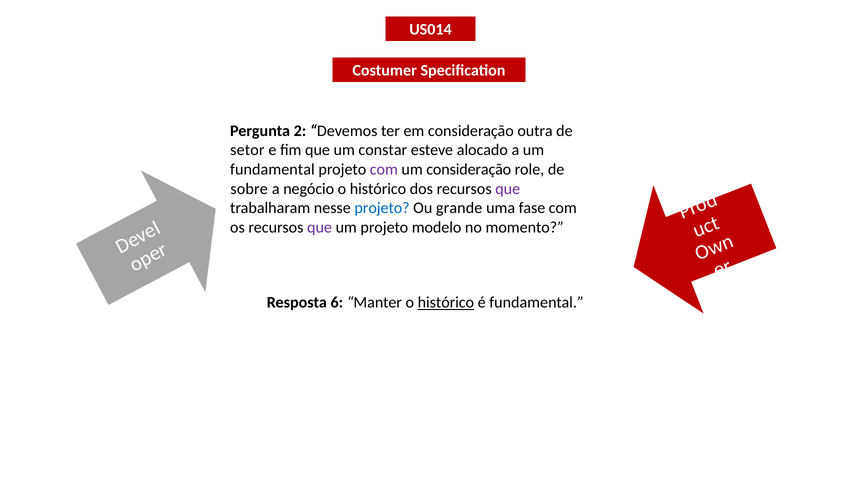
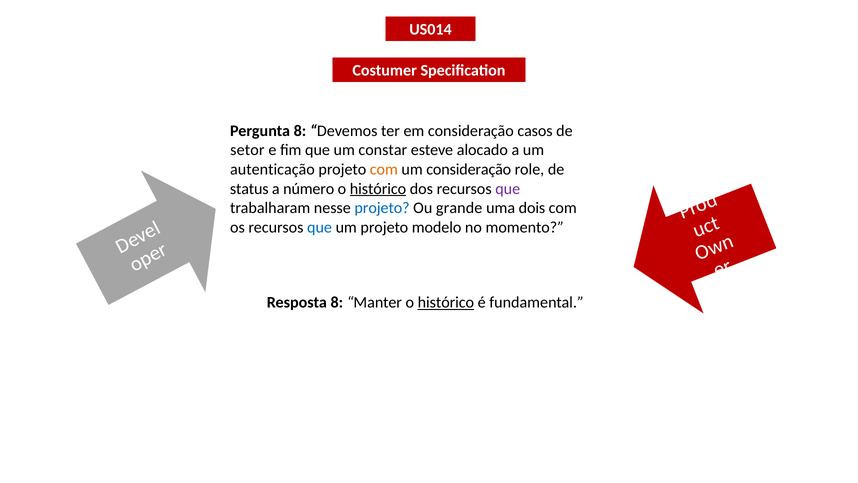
Pergunta 2: 2 -> 8
outra: outra -> casos
fundamental at (272, 169): fundamental -> autenticação
com at (384, 169) colour: purple -> orange
sobre: sobre -> status
negócio: negócio -> número
histórico at (378, 189) underline: none -> present
fase: fase -> dois
que at (320, 227) colour: purple -> blue
Resposta 6: 6 -> 8
